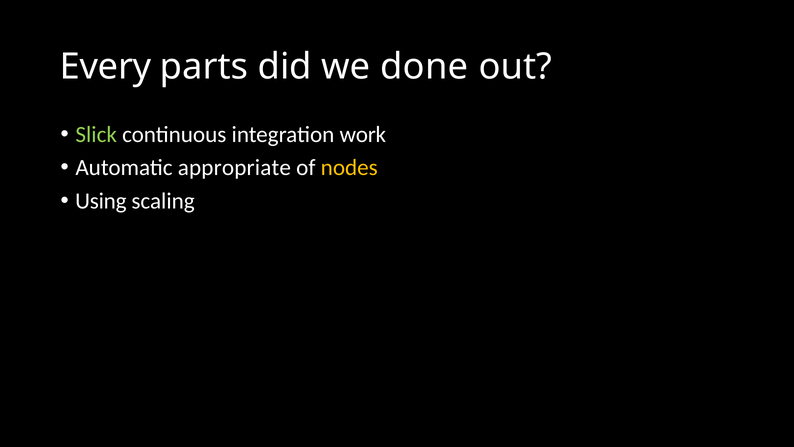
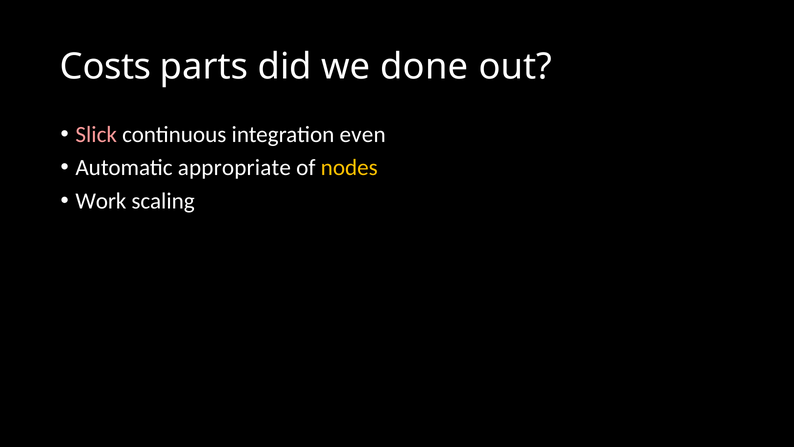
Every: Every -> Costs
Slick colour: light green -> pink
work: work -> even
Using: Using -> Work
